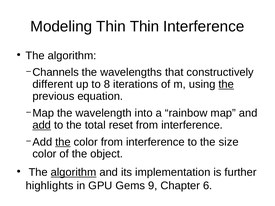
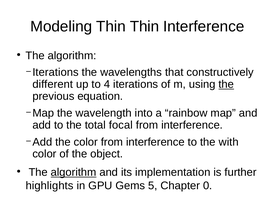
Channels at (56, 72): Channels -> Iterations
8: 8 -> 4
add at (42, 125) underline: present -> none
reset: reset -> focal
the at (63, 142) underline: present -> none
size: size -> with
9: 9 -> 5
6: 6 -> 0
